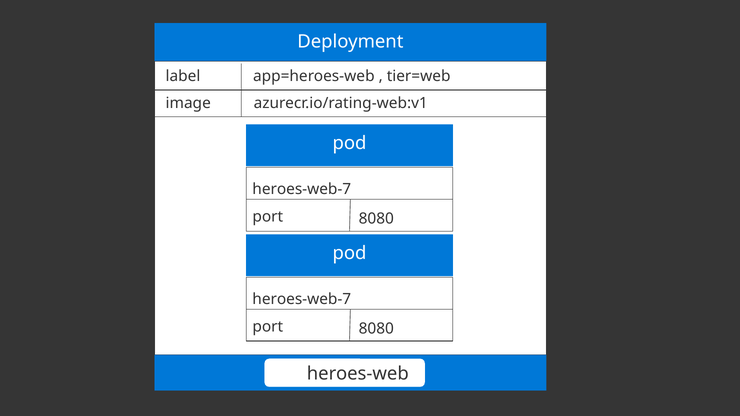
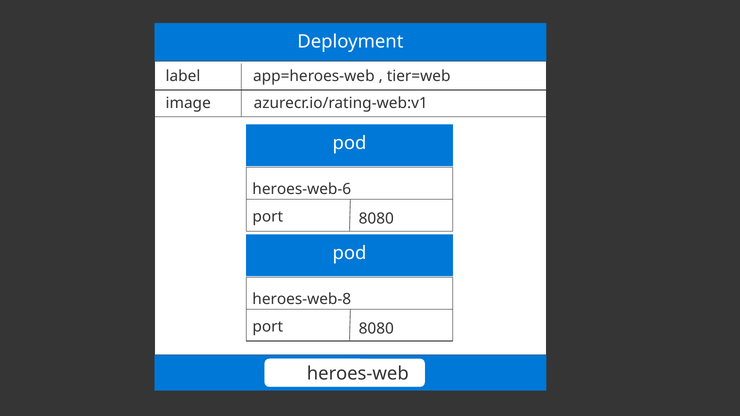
heroes-web-7 at (302, 189): heroes-web-7 -> heroes-web-6
heroes-web-7 at (302, 299): heroes-web-7 -> heroes-web-8
